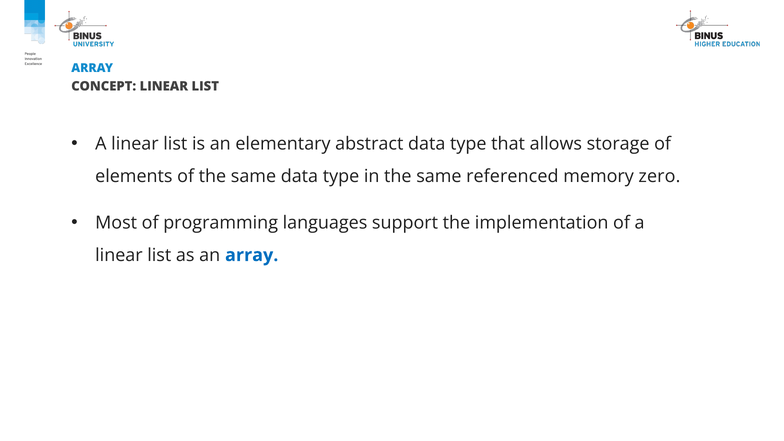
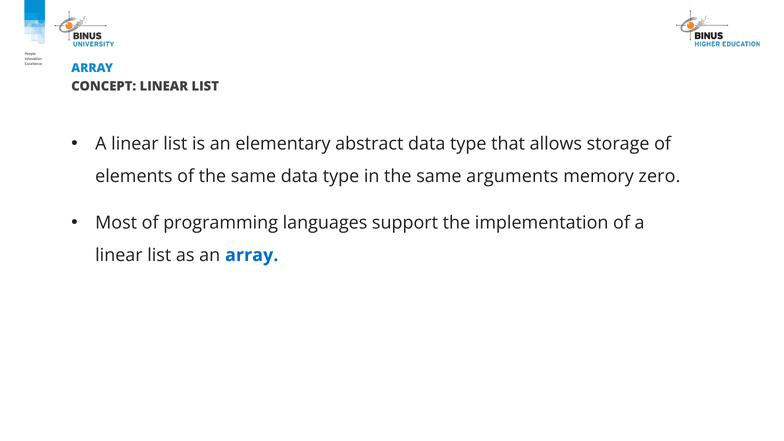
referenced: referenced -> arguments
